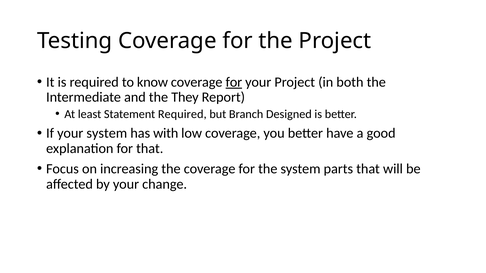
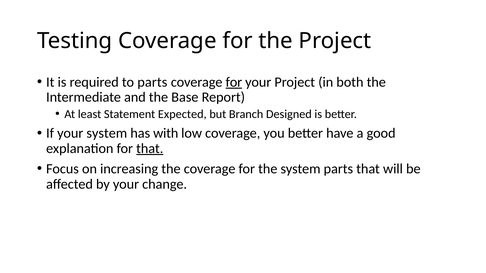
to know: know -> parts
They: They -> Base
Statement Required: Required -> Expected
that at (150, 149) underline: none -> present
